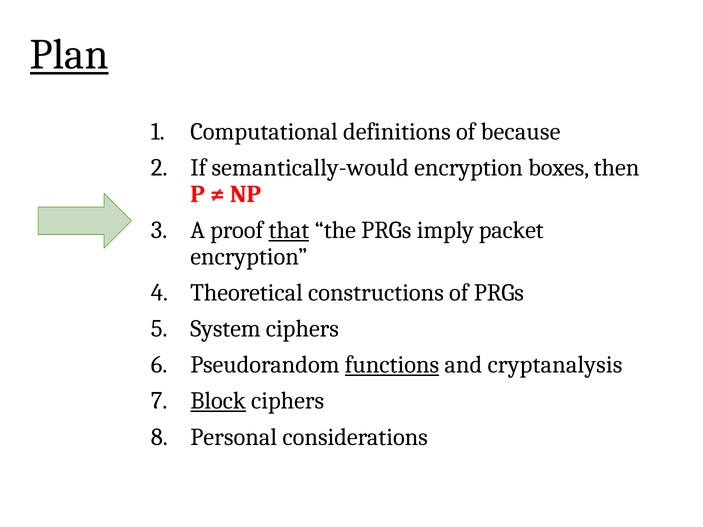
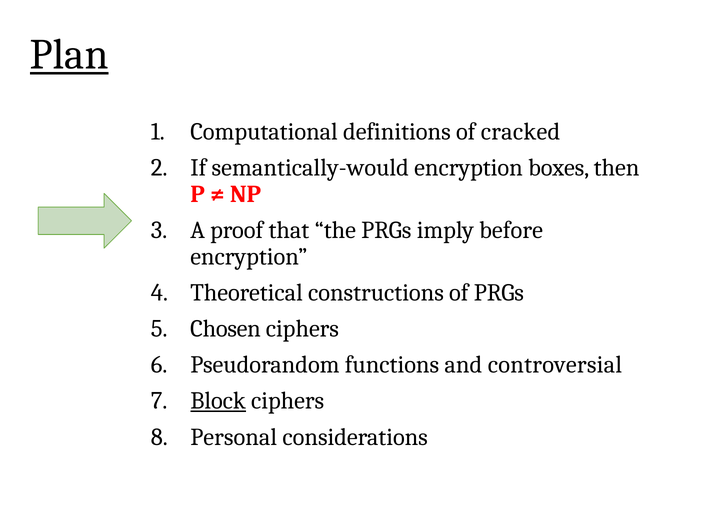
because: because -> cracked
that underline: present -> none
packet: packet -> before
System: System -> Chosen
functions underline: present -> none
cryptanalysis: cryptanalysis -> controversial
